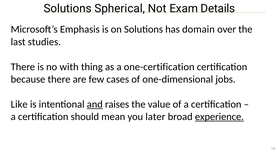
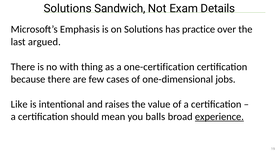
Spherical: Spherical -> Sandwich
domain: domain -> practice
studies: studies -> argued
and underline: present -> none
later: later -> balls
